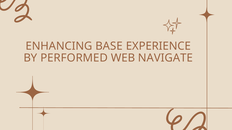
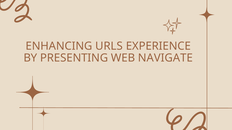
BASE: BASE -> URLS
PERFORMED: PERFORMED -> PRESENTING
